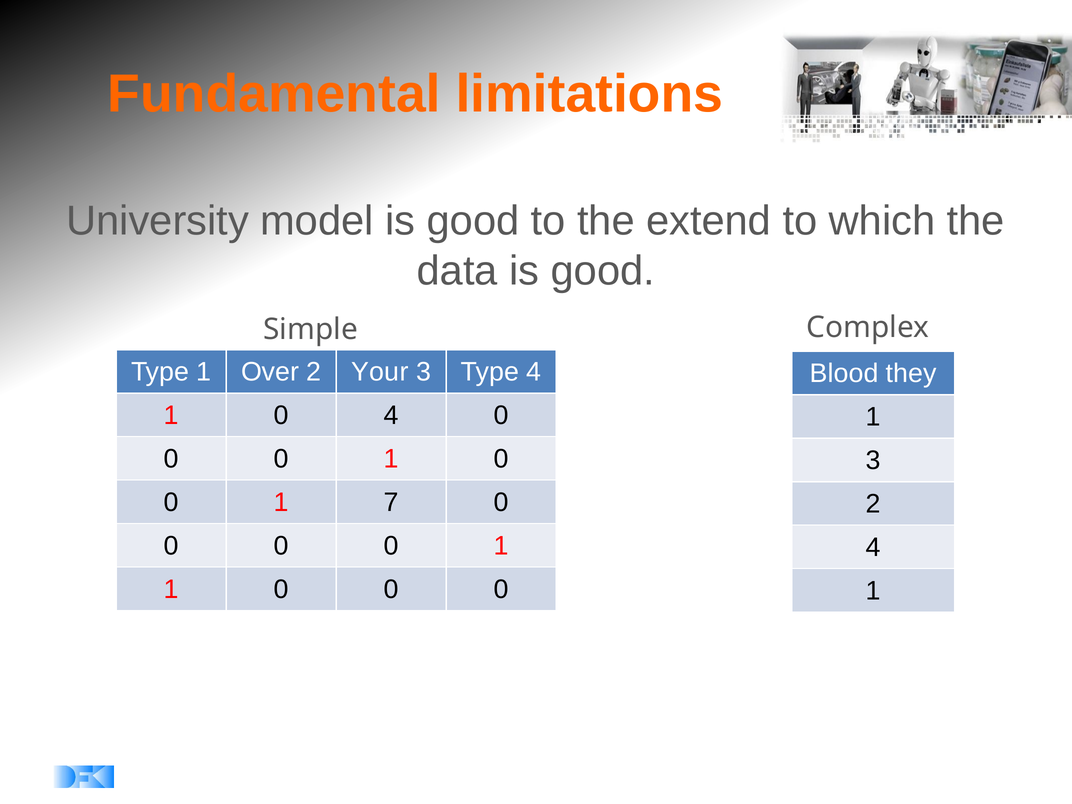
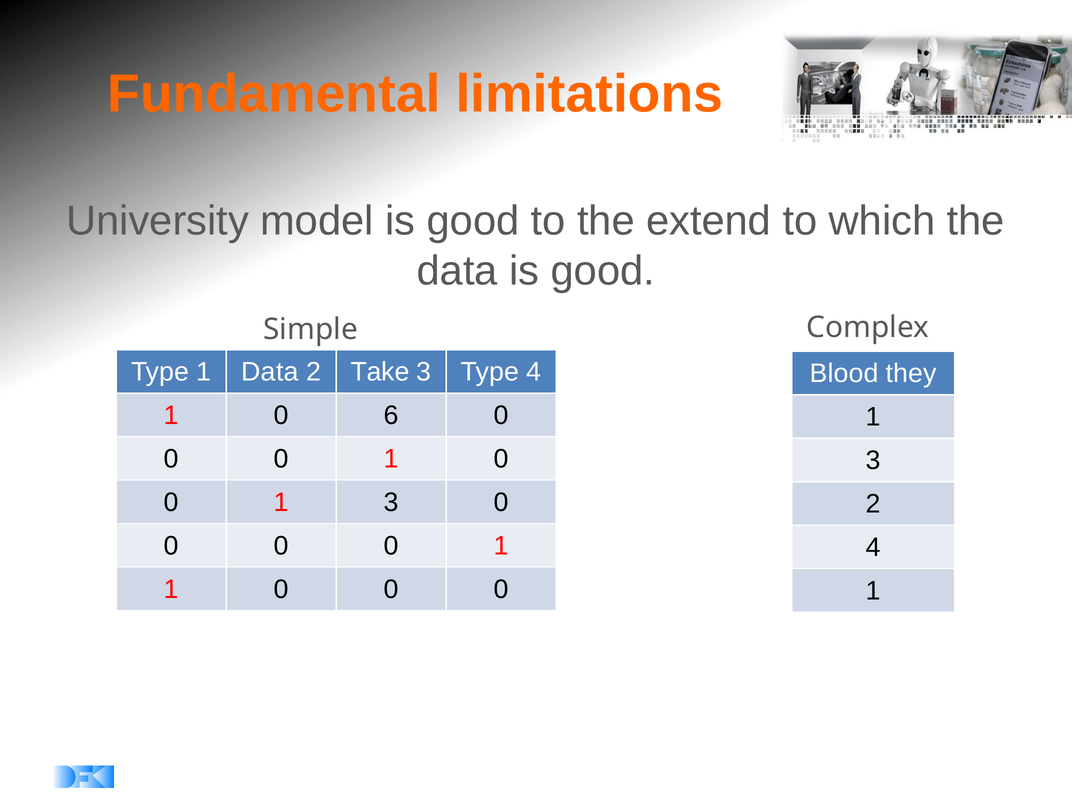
1 Over: Over -> Data
Your: Your -> Take
0 4: 4 -> 6
0 1 7: 7 -> 3
